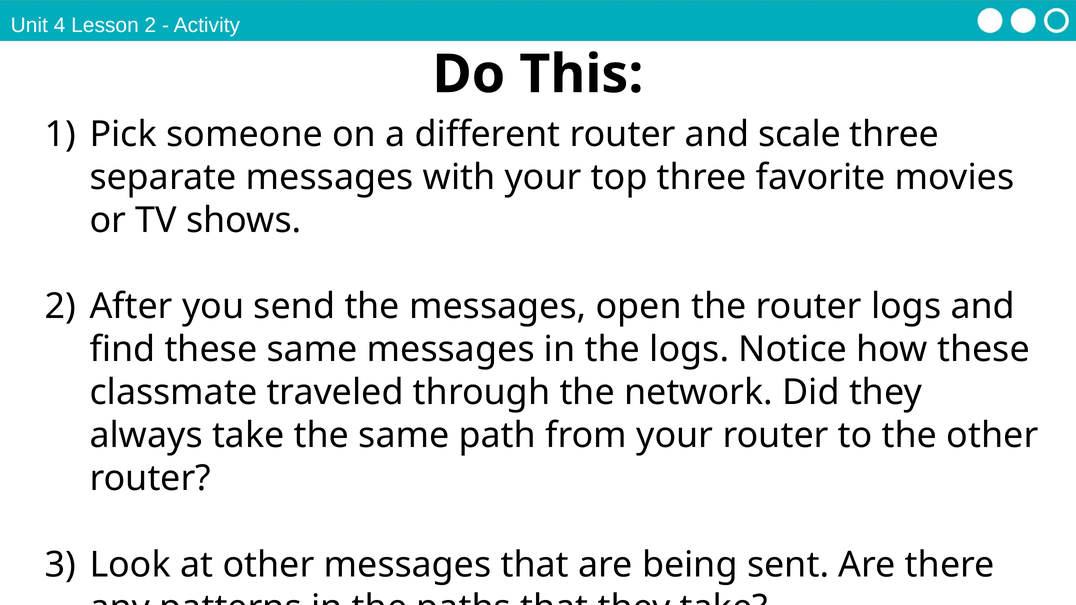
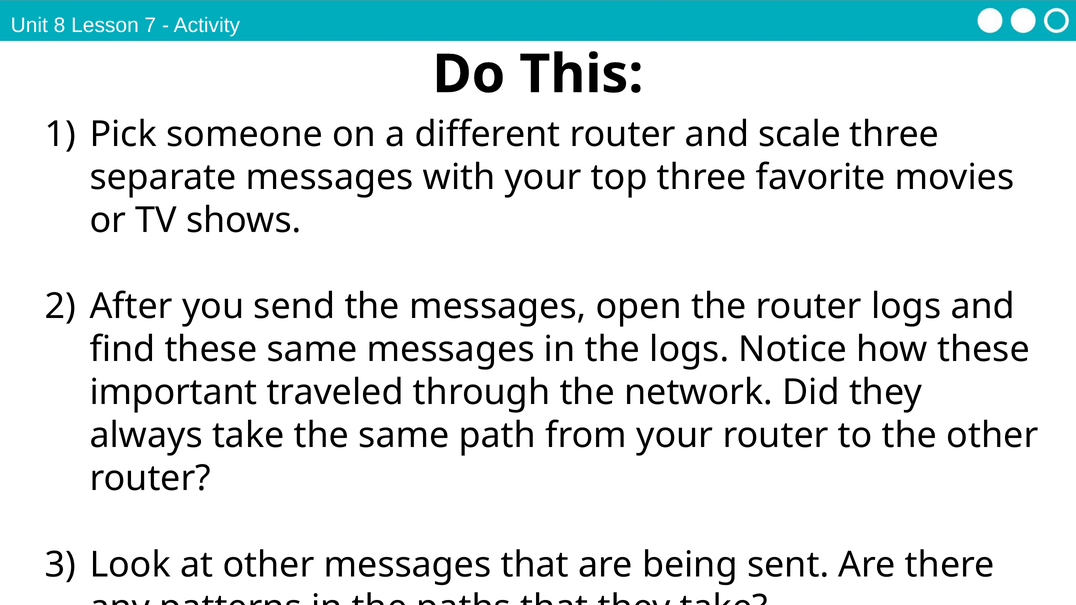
4: 4 -> 8
Lesson 2: 2 -> 7
classmate: classmate -> important
